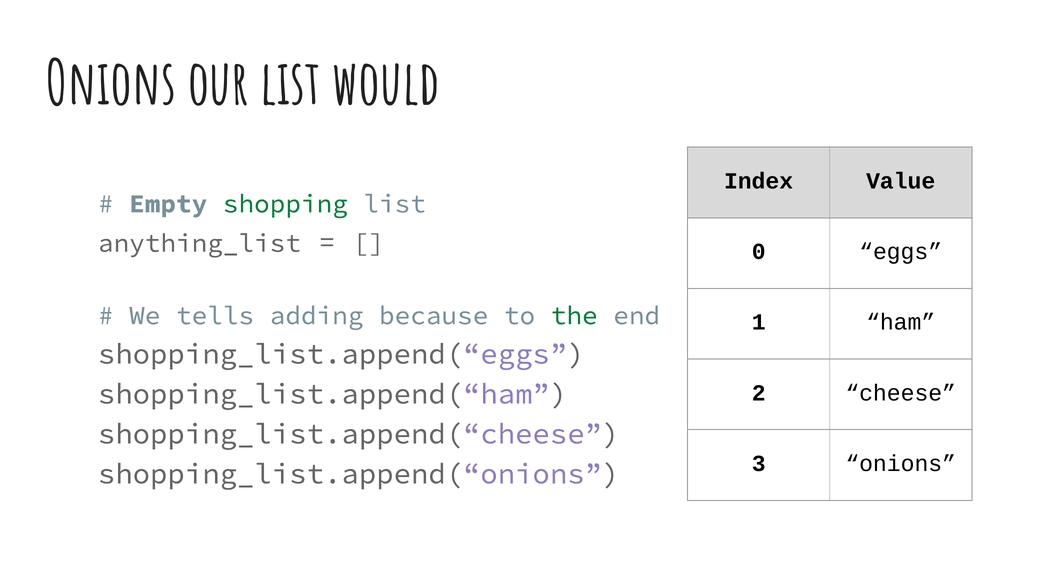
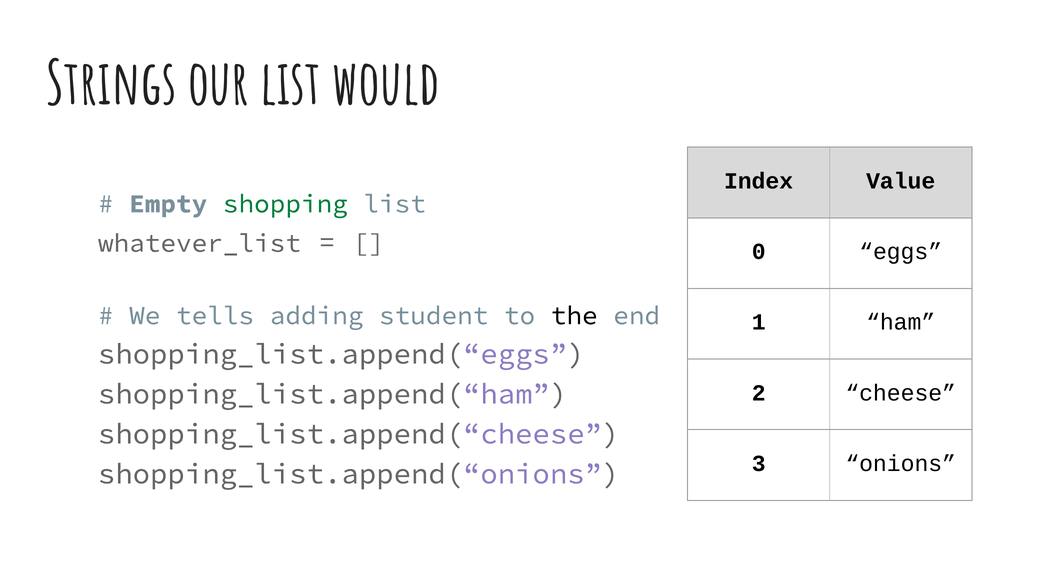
Onions at (111, 84): Onions -> Strings
anything_list: anything_list -> whatever_list
because: because -> student
the colour: green -> black
